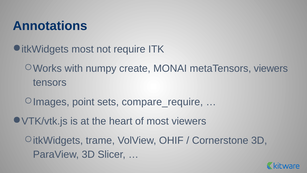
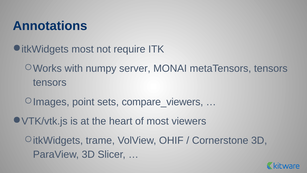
create: create -> server
metaTensors viewers: viewers -> tensors
compare_require: compare_require -> compare_viewers
